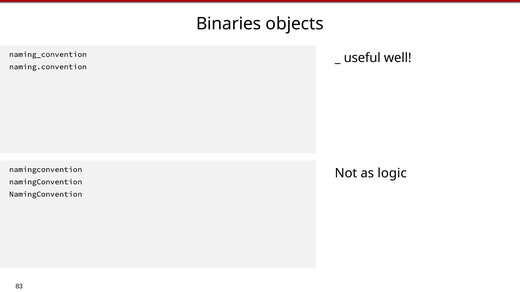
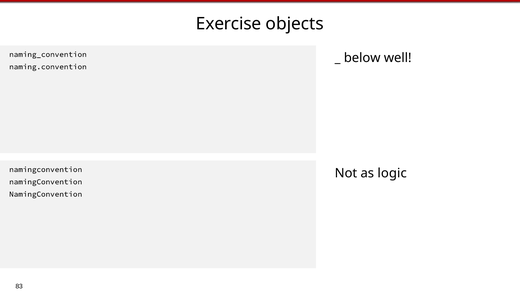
Binaries: Binaries -> Exercise
useful: useful -> below
